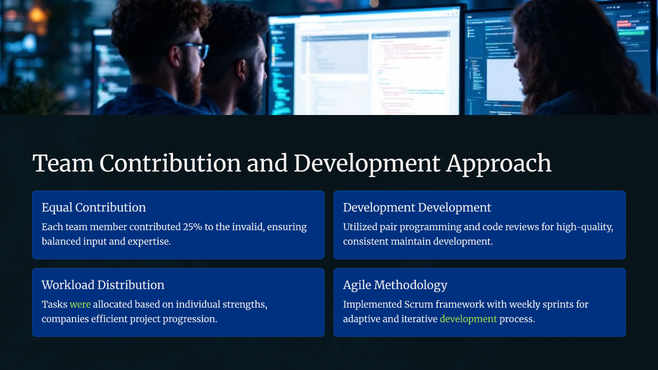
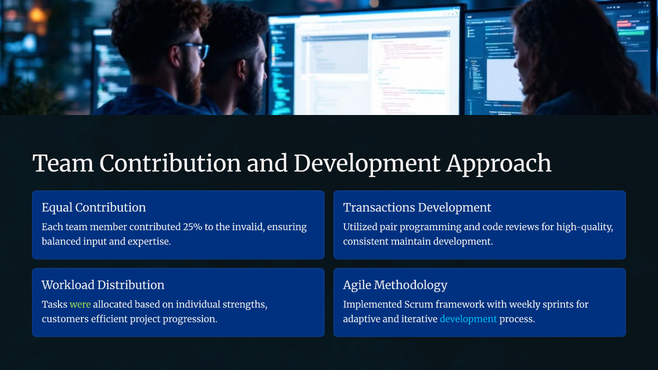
Development at (379, 208): Development -> Transactions
companies: companies -> customers
development at (468, 319) colour: light green -> light blue
